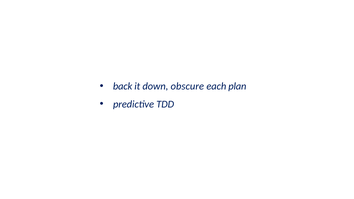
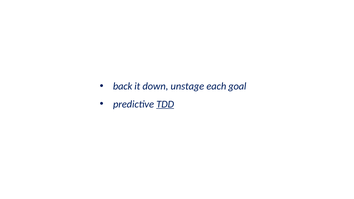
obscure: obscure -> unstage
plan: plan -> goal
TDD underline: none -> present
